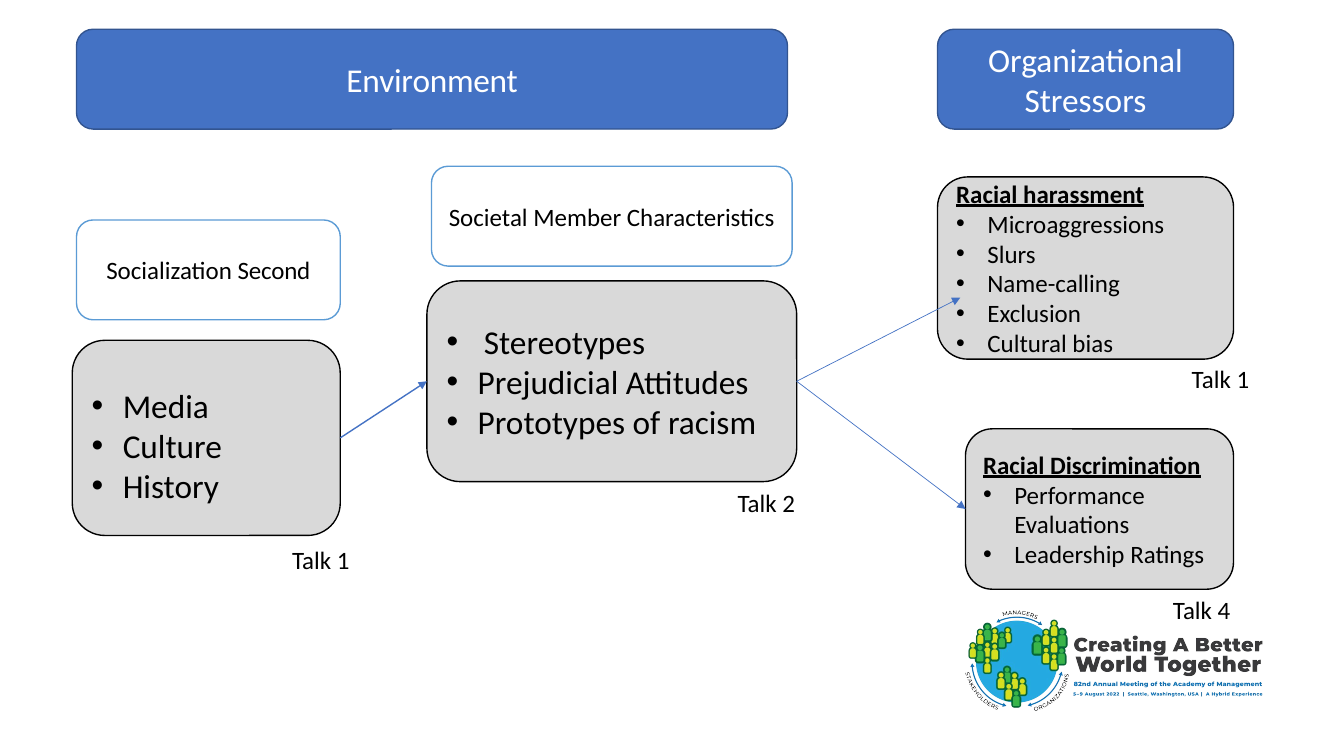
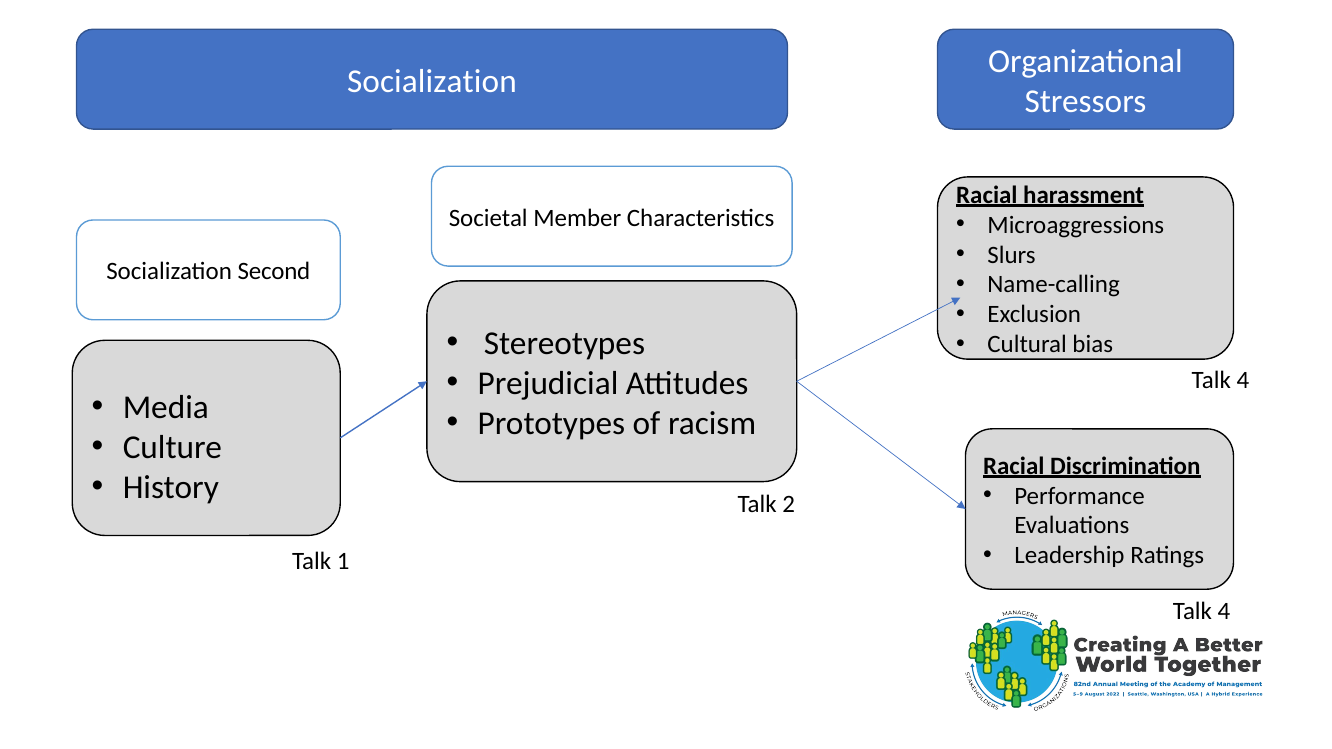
Environment at (432, 81): Environment -> Socialization
1 at (1243, 380): 1 -> 4
